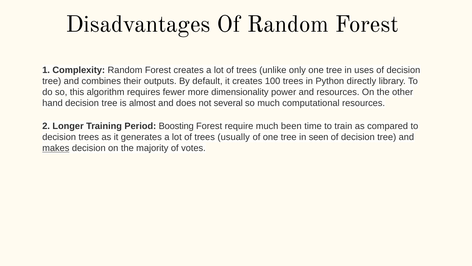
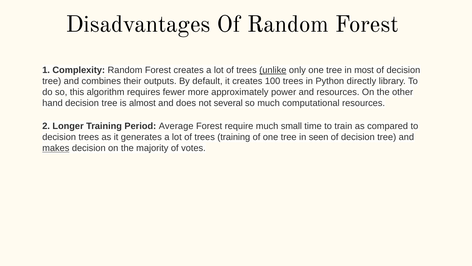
unlike underline: none -> present
uses: uses -> most
dimensionality: dimensionality -> approximately
Boosting: Boosting -> Average
been: been -> small
trees usually: usually -> training
